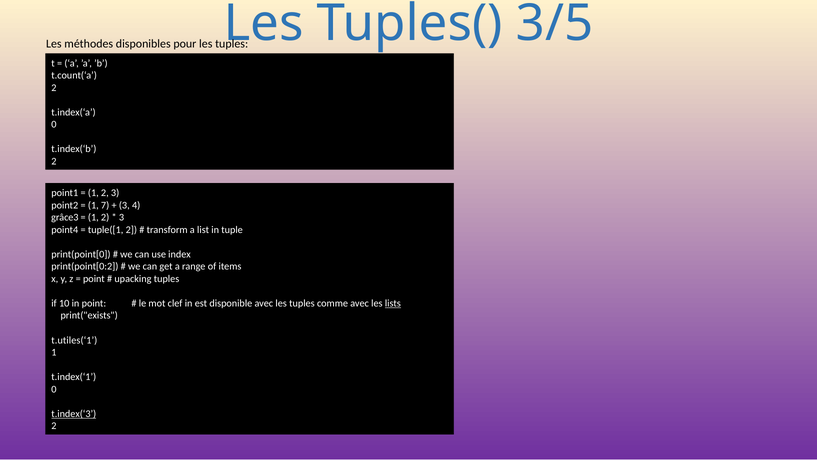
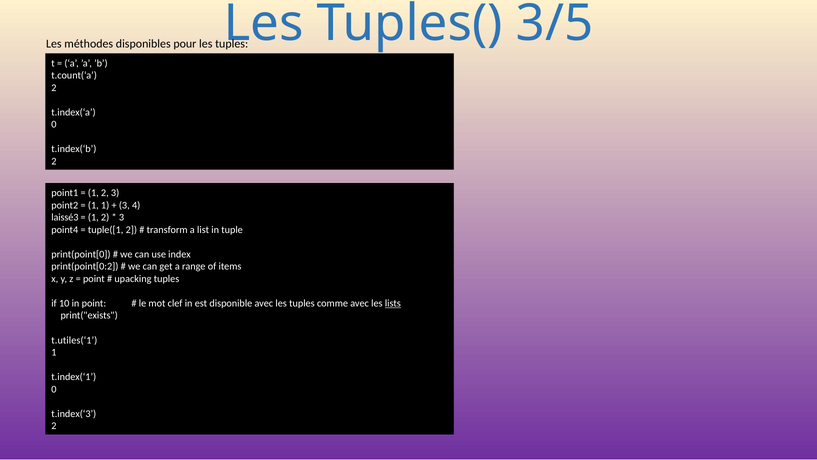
1 7: 7 -> 1
grâce3: grâce3 -> laissé3
t.index(‘3 underline: present -> none
